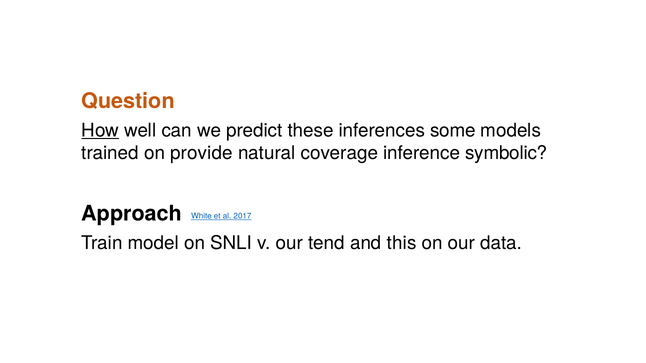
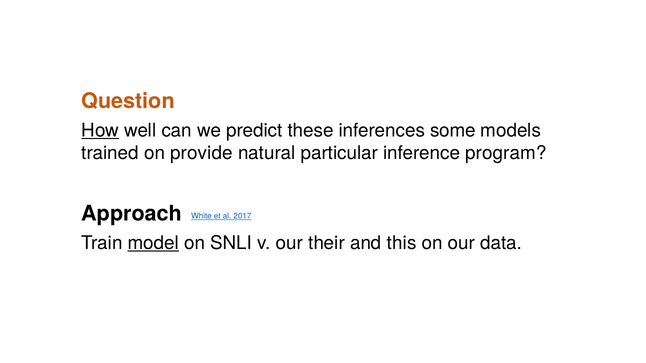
coverage: coverage -> particular
symbolic: symbolic -> program
model underline: none -> present
tend: tend -> their
